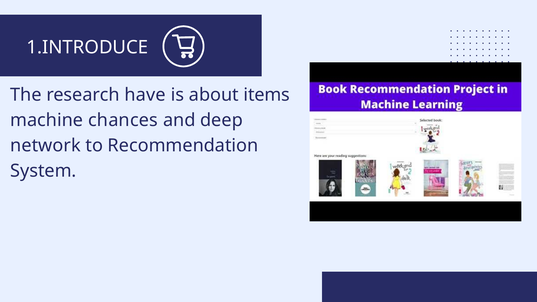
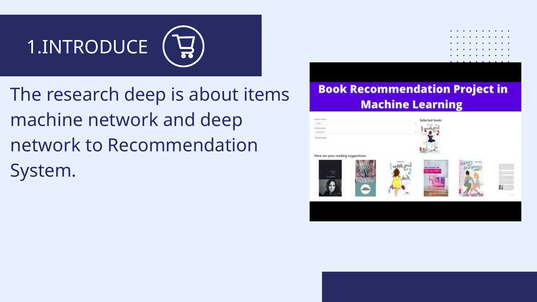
research have: have -> deep
machine chances: chances -> network
